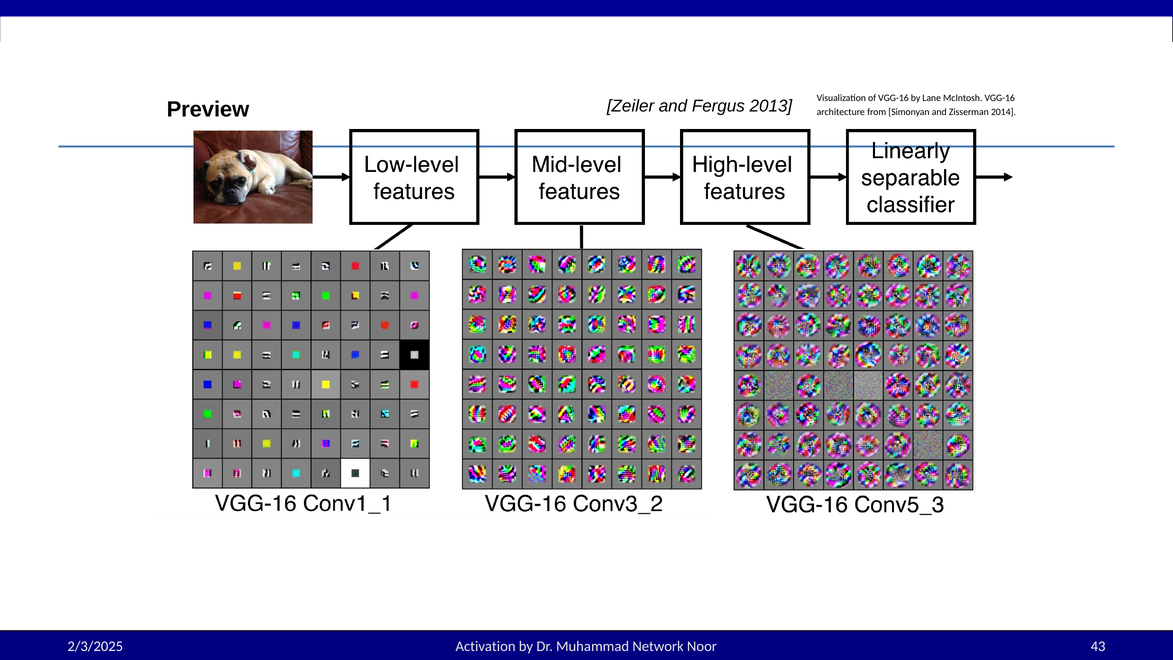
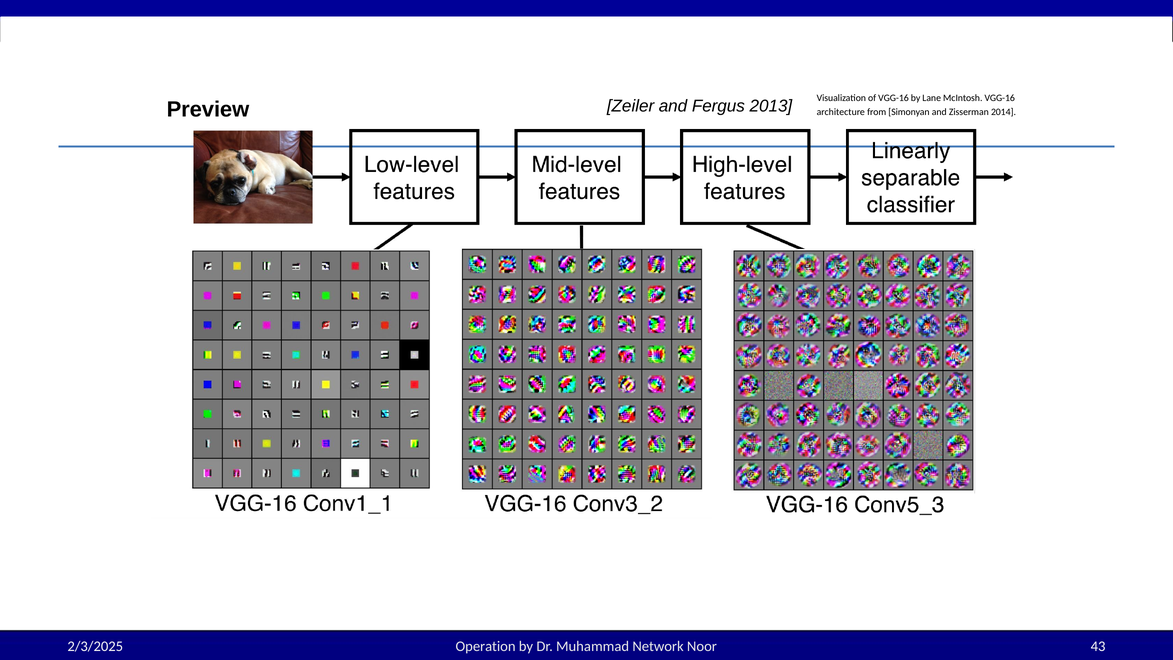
Activation: Activation -> Operation
